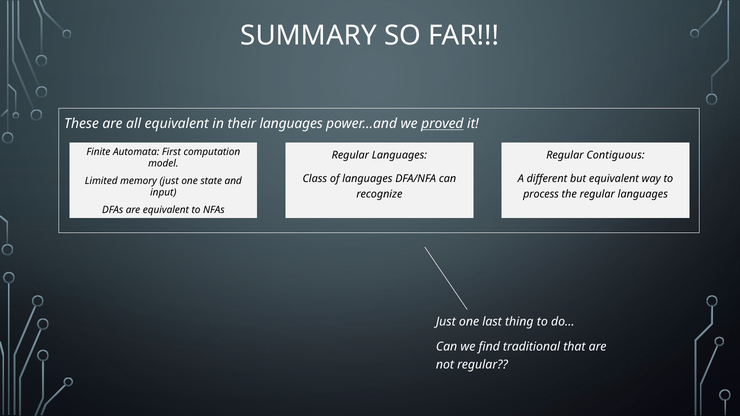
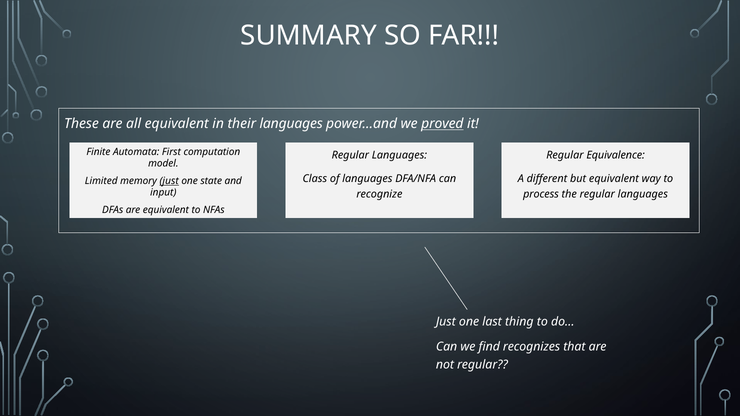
Contiguous: Contiguous -> Equivalence
just at (169, 181) underline: none -> present
traditional: traditional -> recognizes
